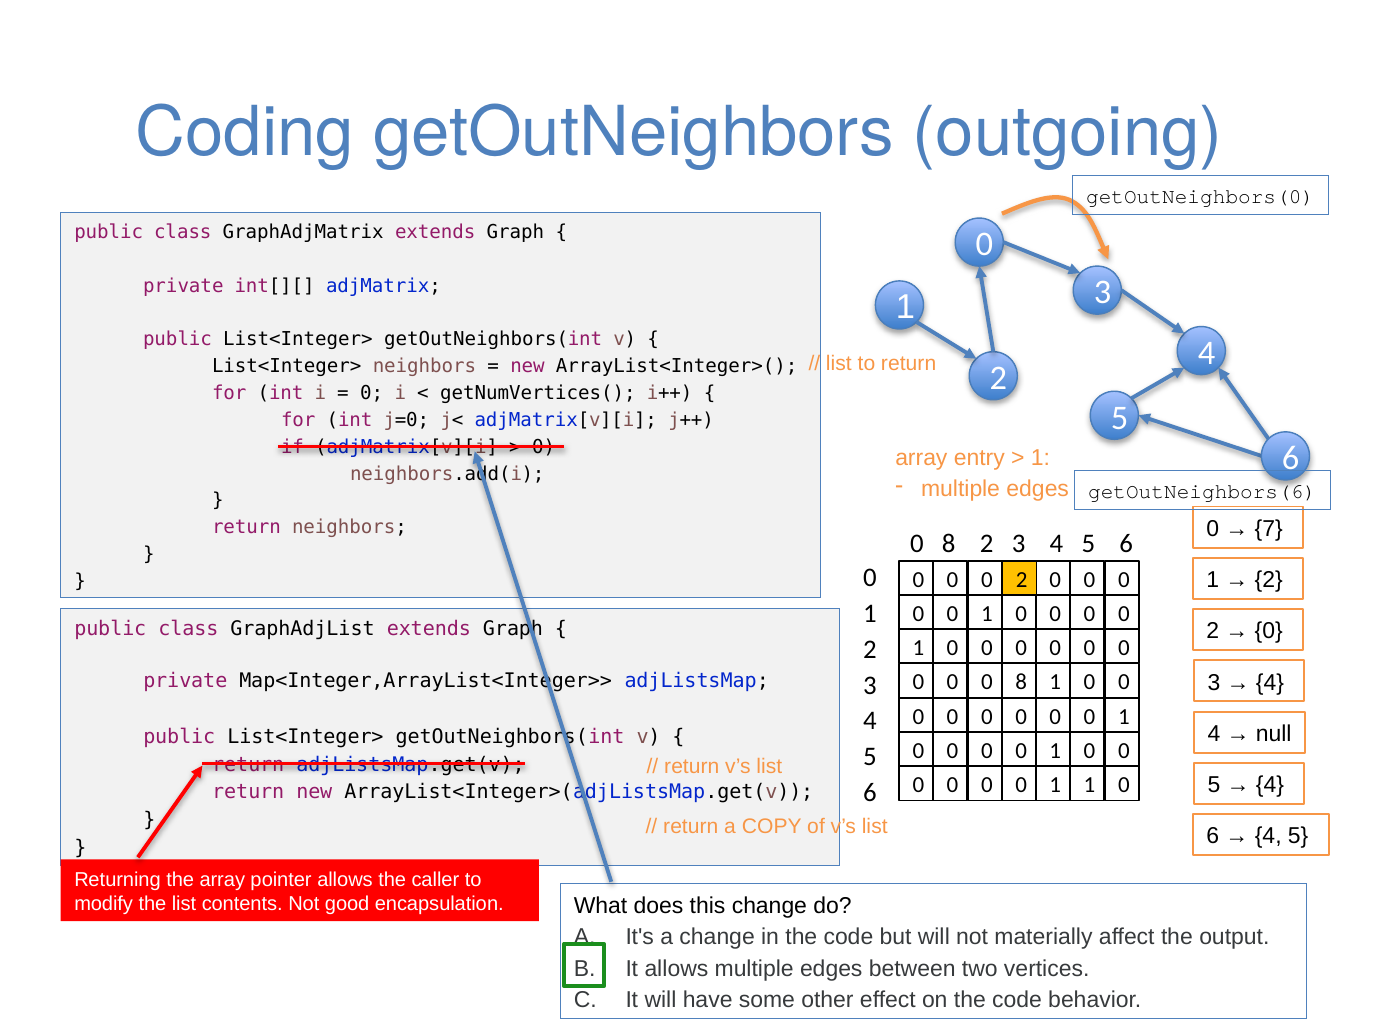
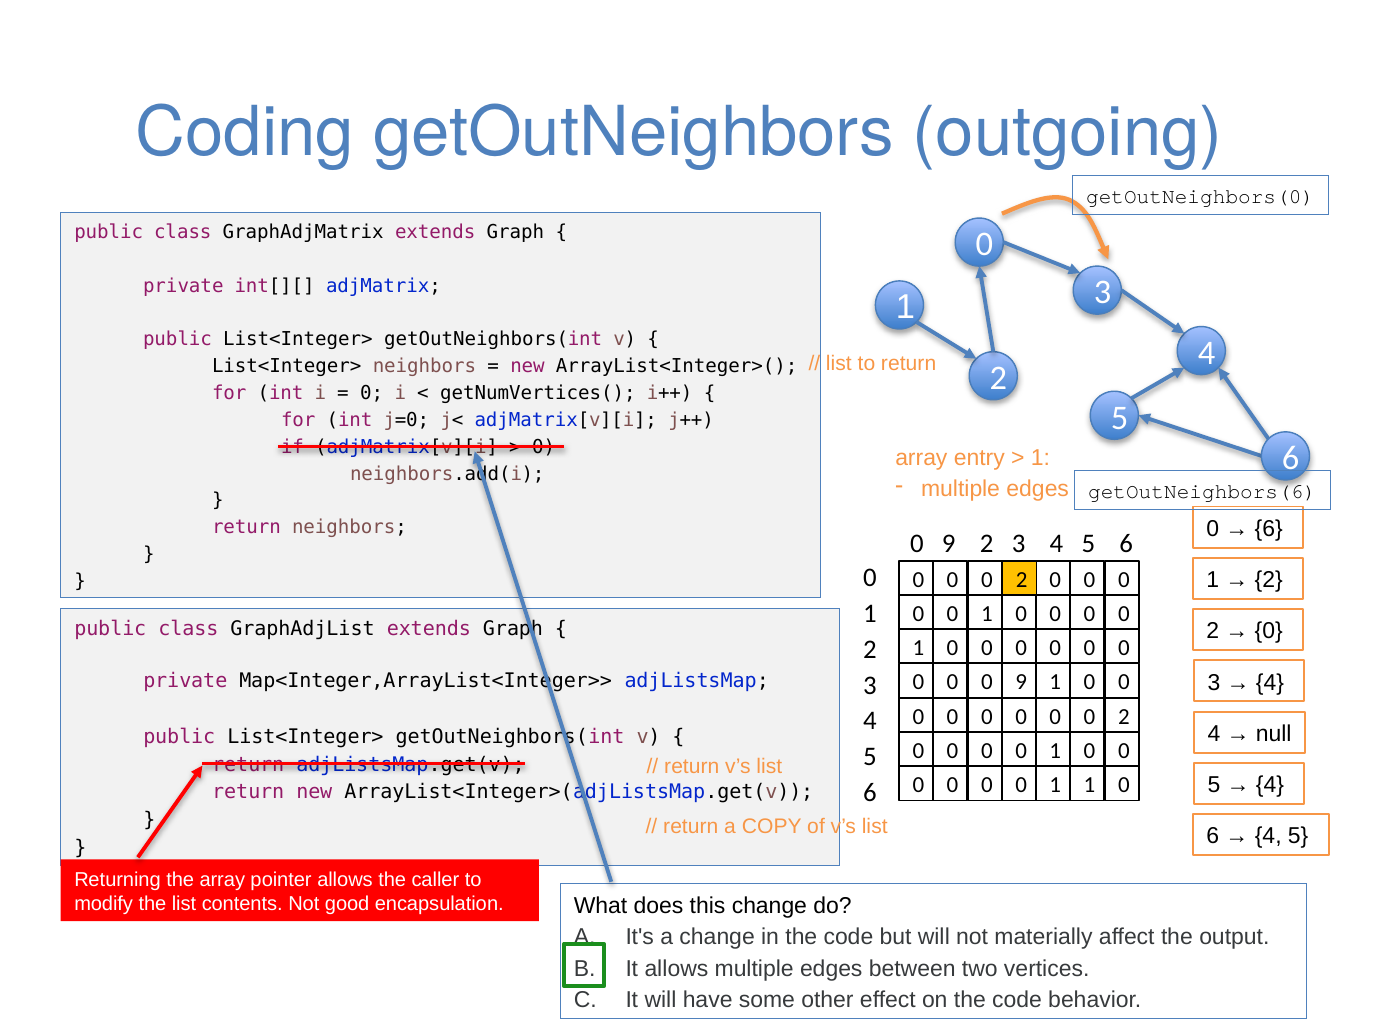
7 at (1269, 529): 7 -> 6
8 at (949, 544): 8 -> 9
0 0 0 8: 8 -> 9
1 at (1124, 717): 1 -> 2
